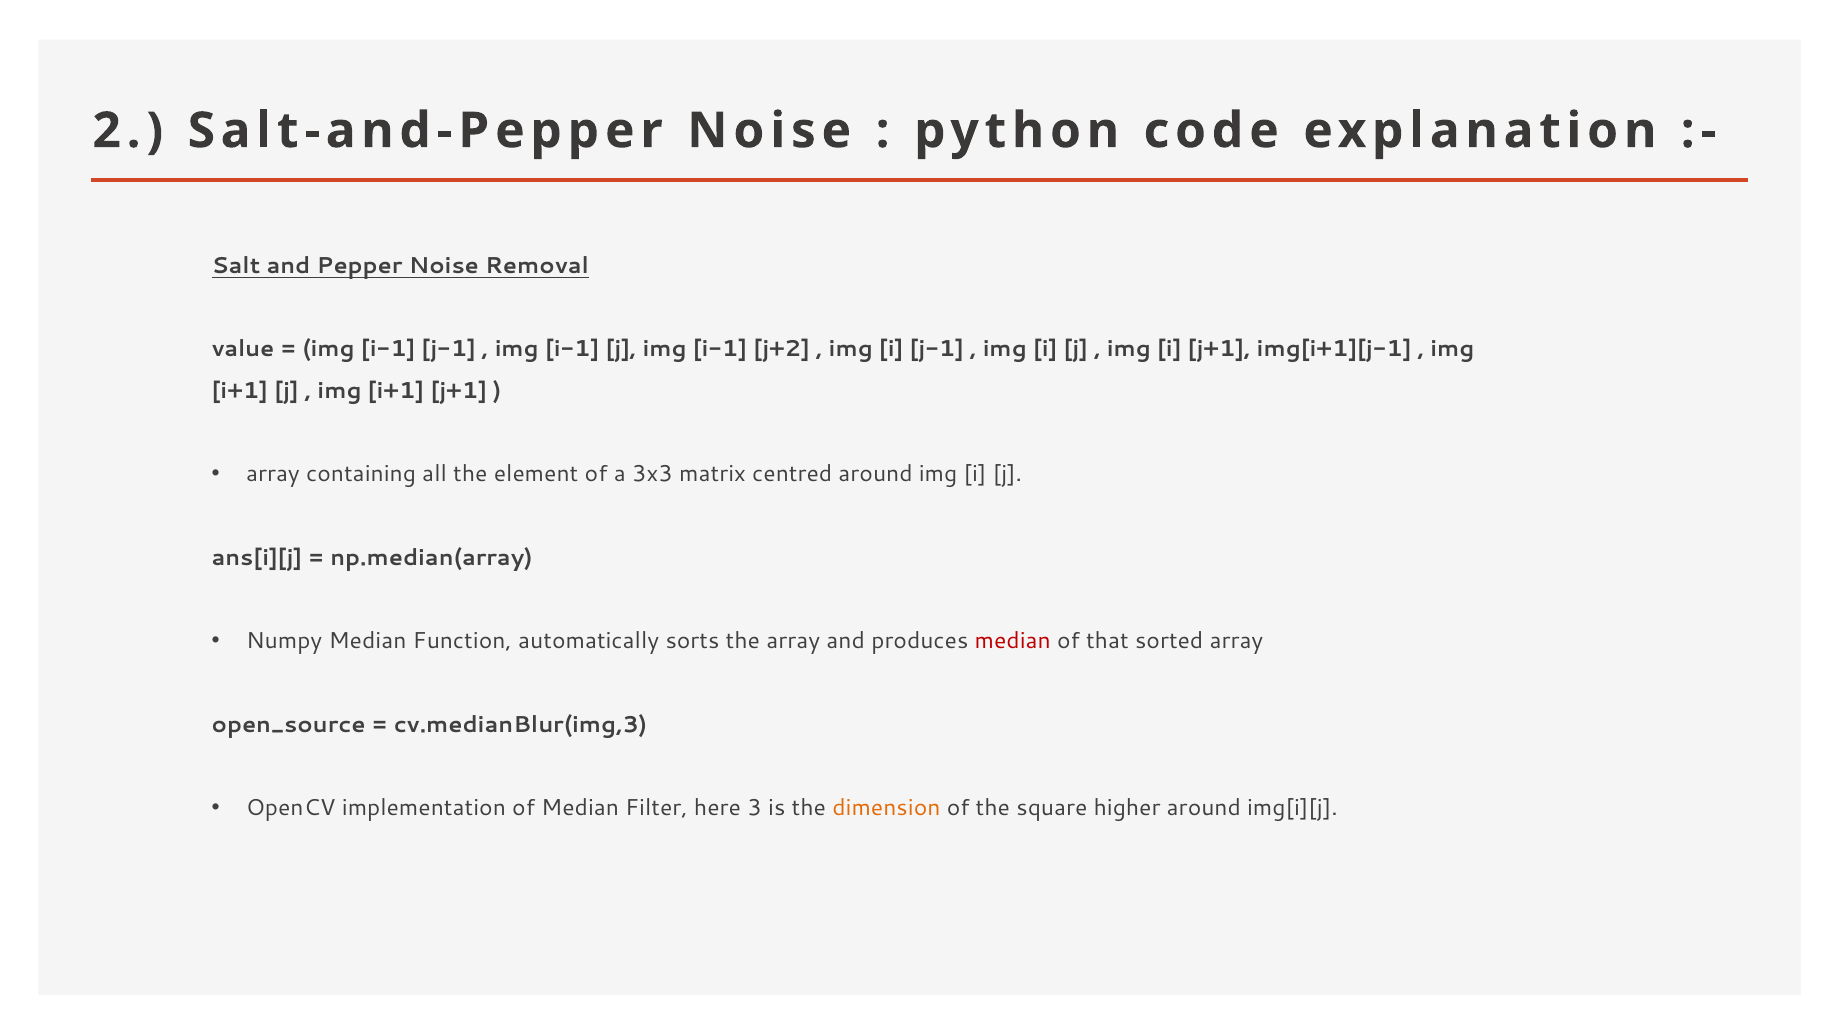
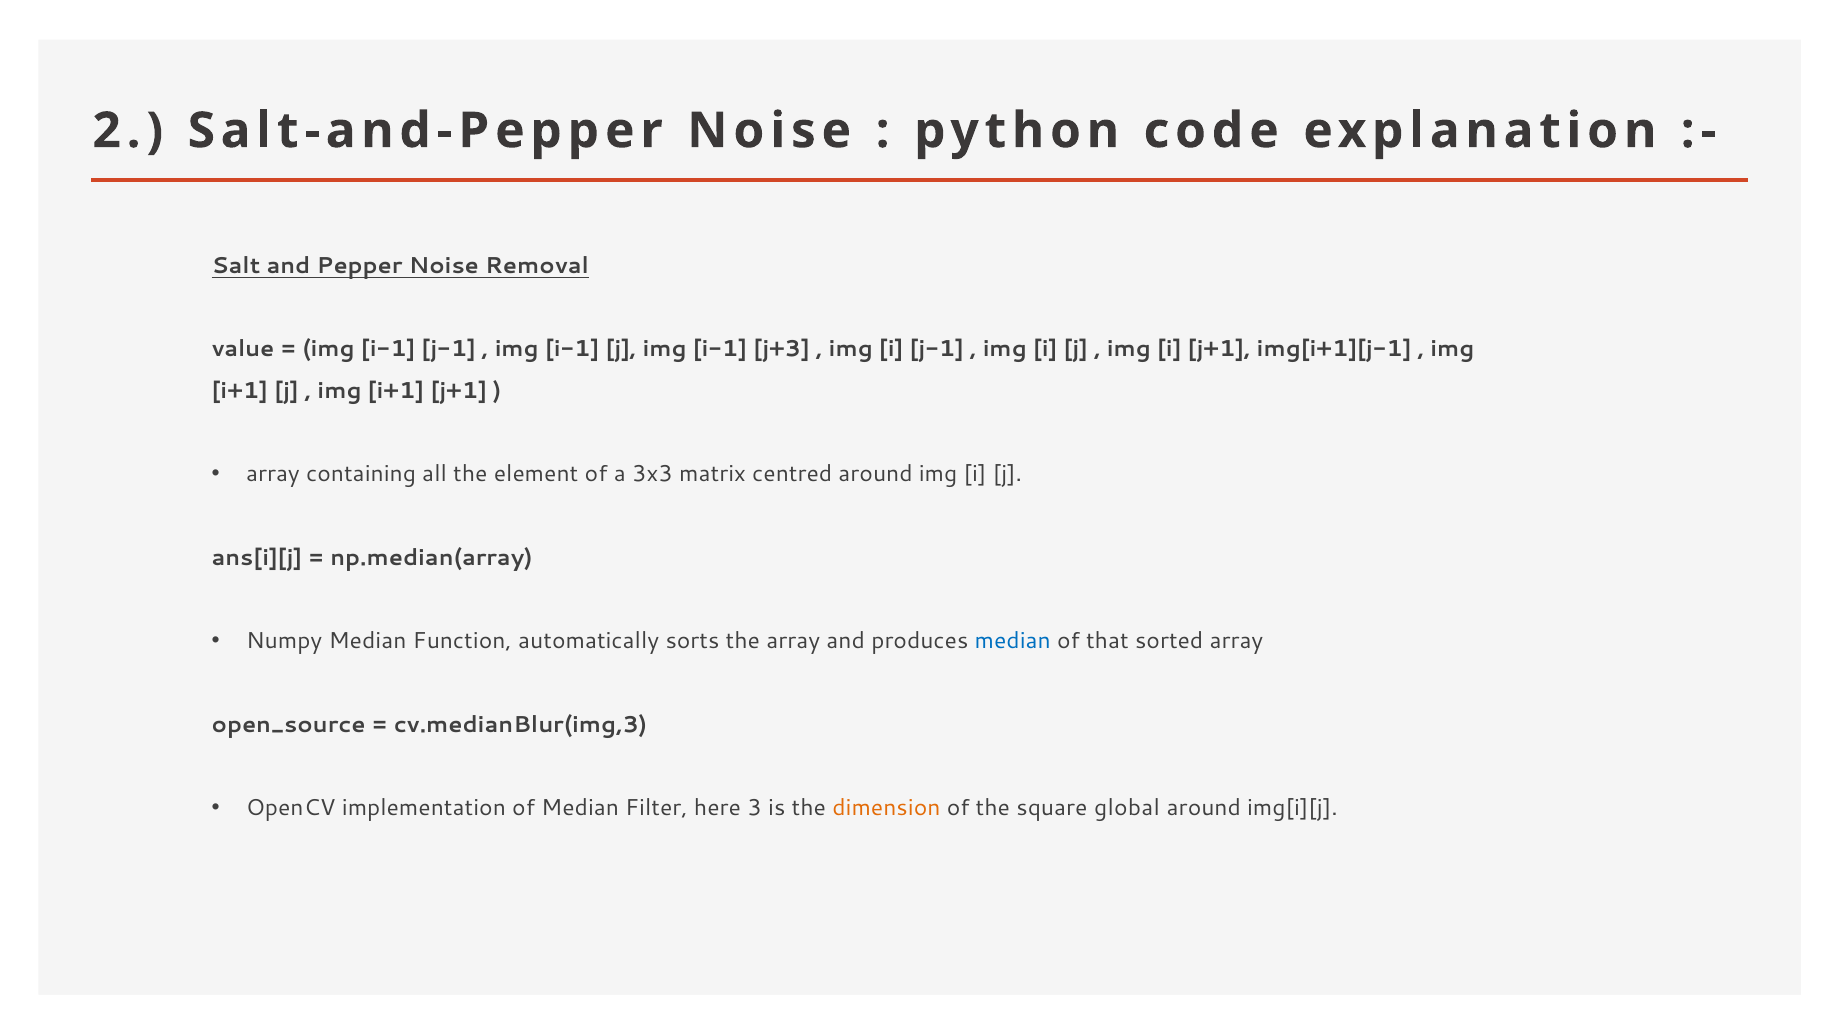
j+2: j+2 -> j+3
median at (1013, 641) colour: red -> blue
higher: higher -> global
